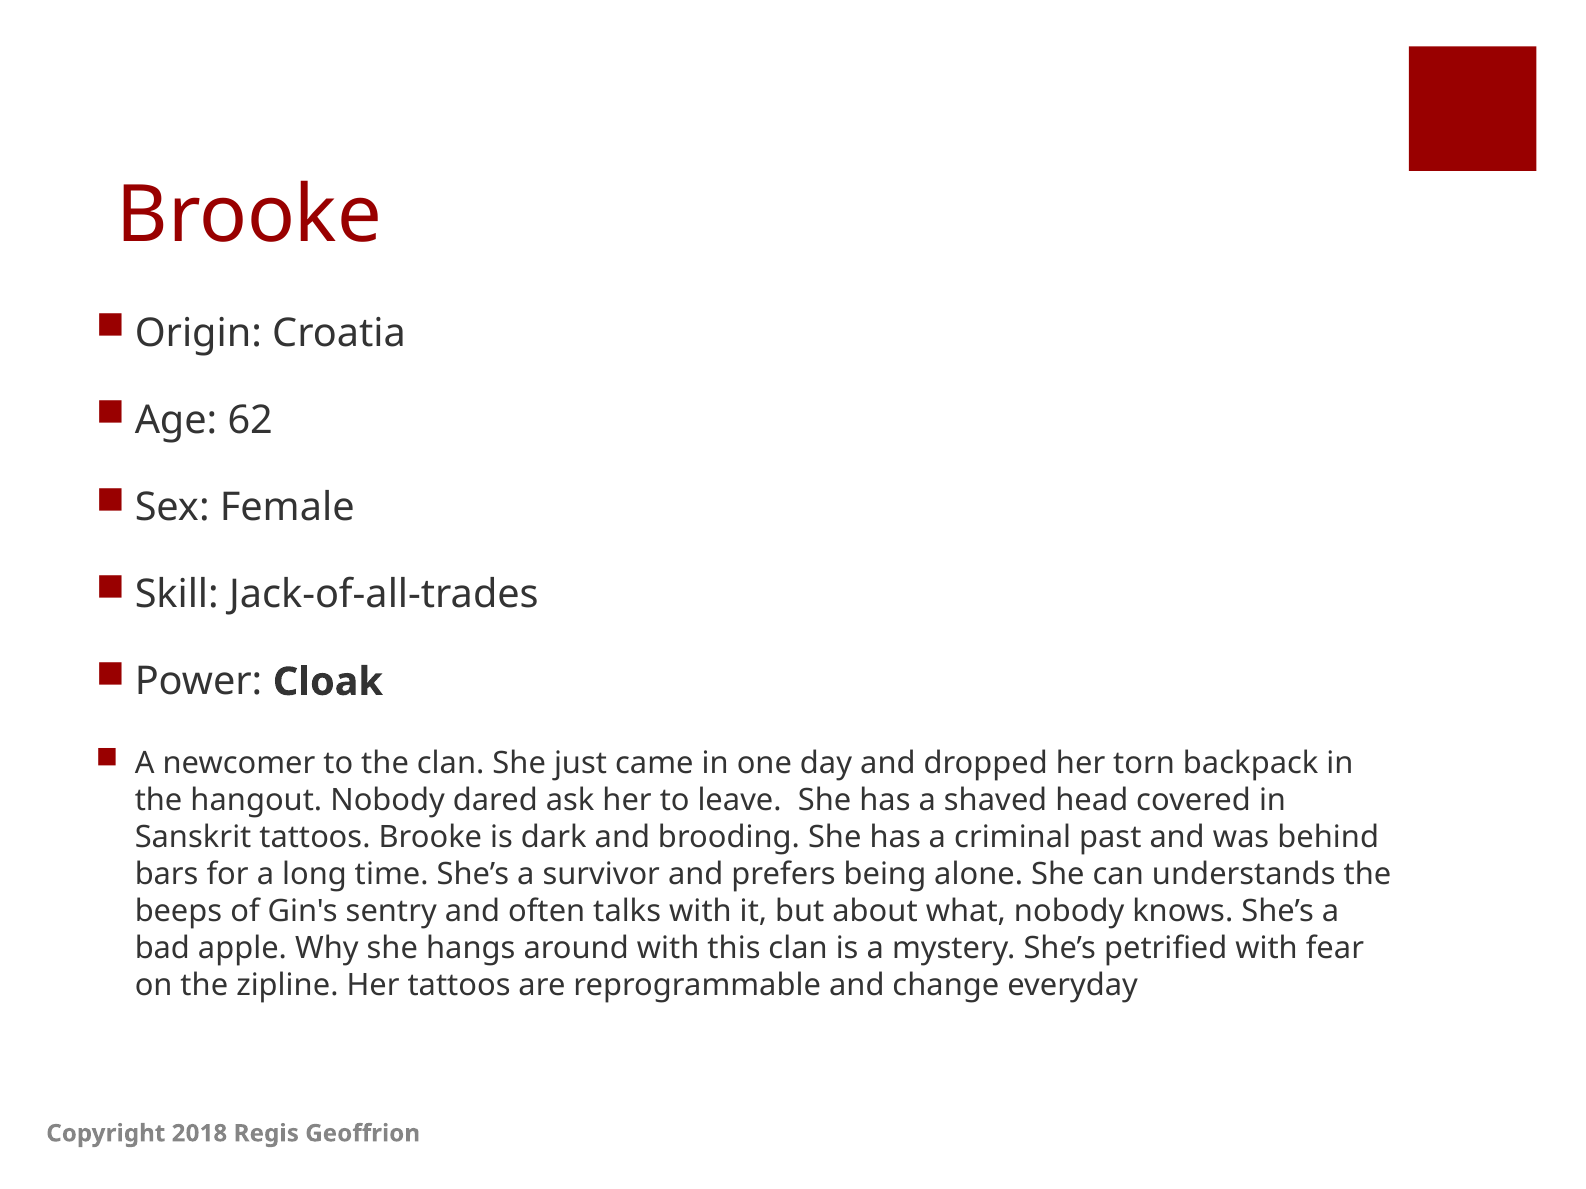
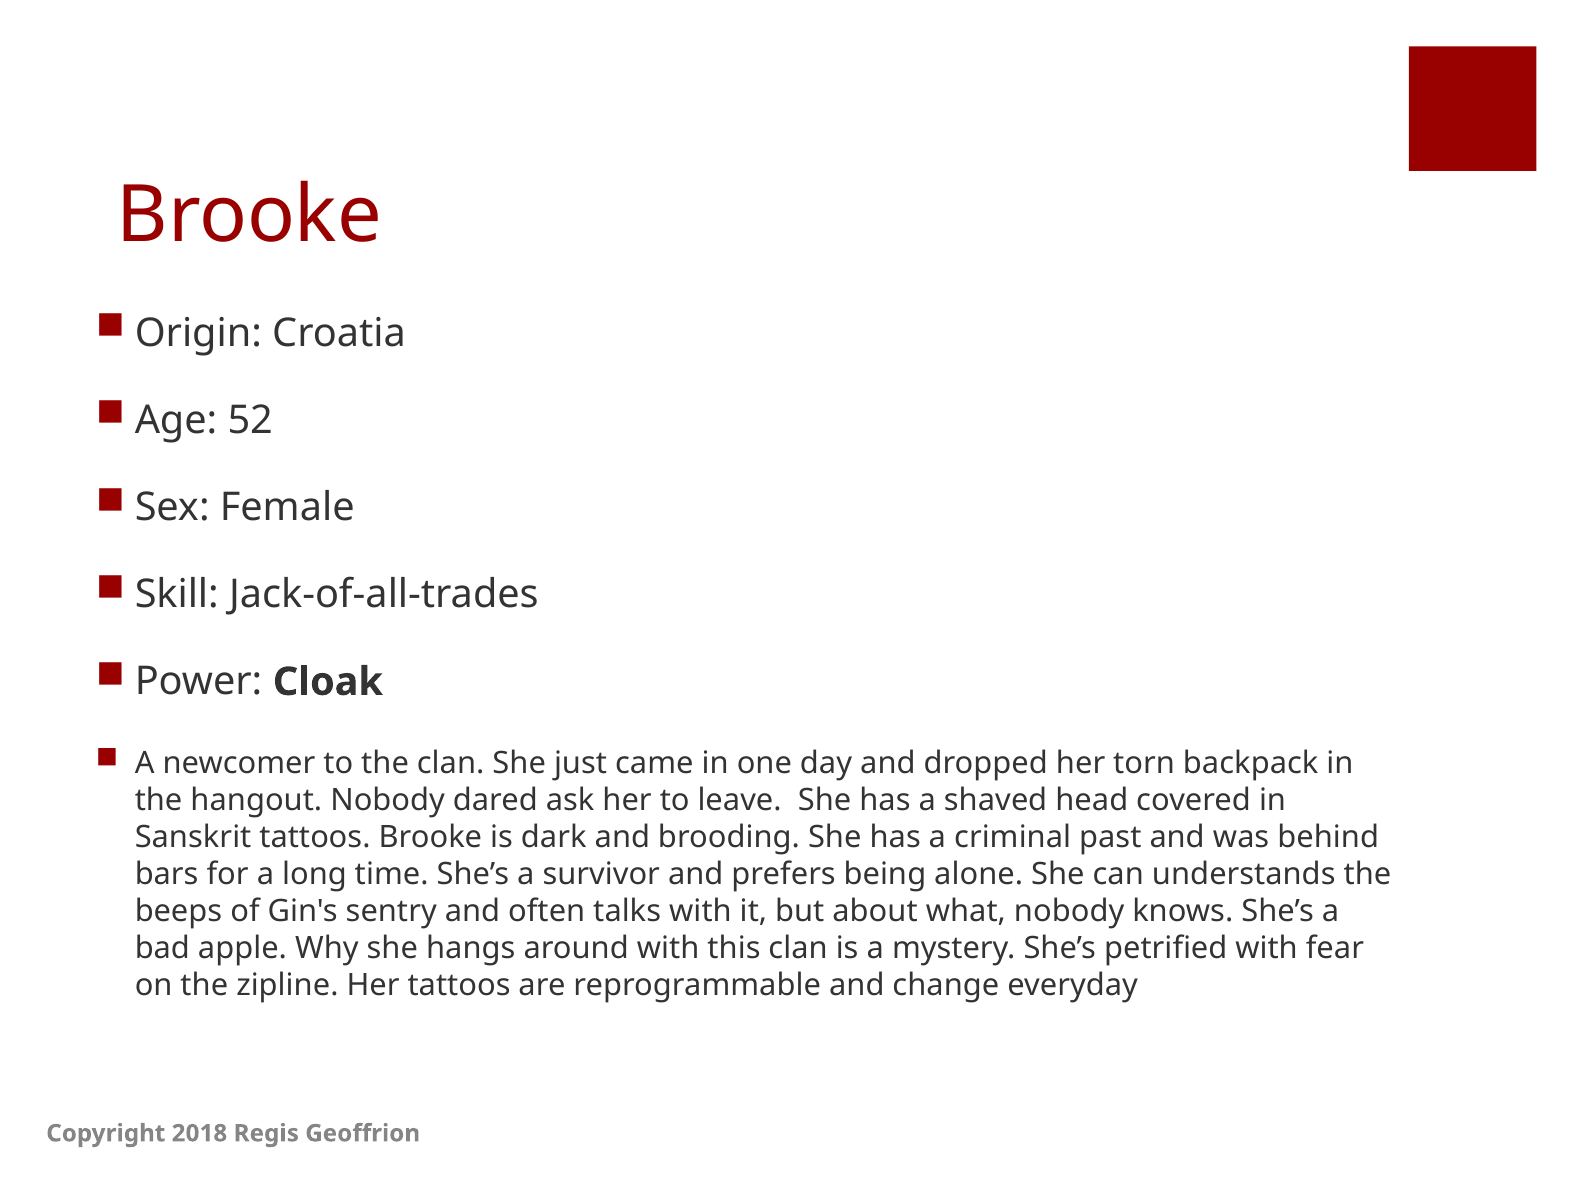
62: 62 -> 52
